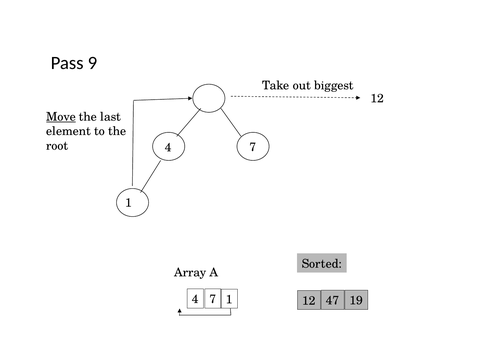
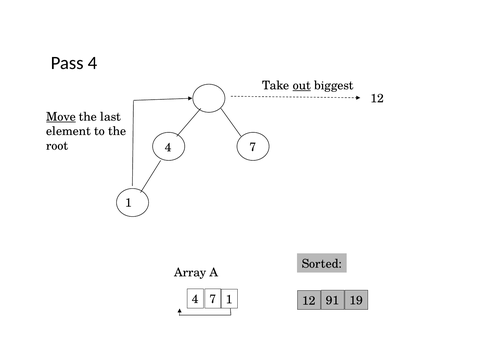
Pass 9: 9 -> 4
out underline: none -> present
47: 47 -> 91
